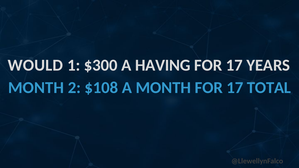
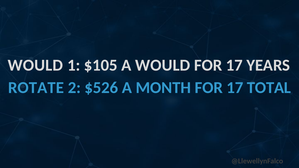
$300: $300 -> $105
A HAVING: HAVING -> WOULD
MONTH at (36, 88): MONTH -> ROTATE
$108: $108 -> $526
